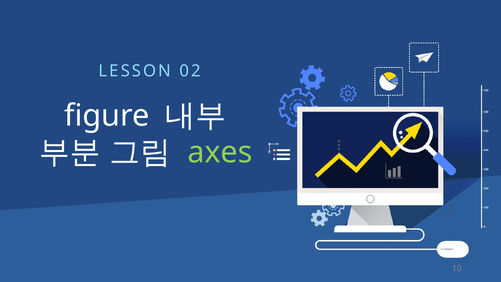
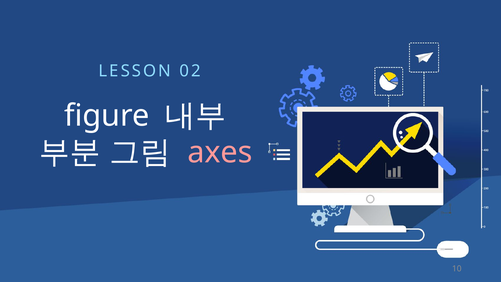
axes colour: light green -> pink
